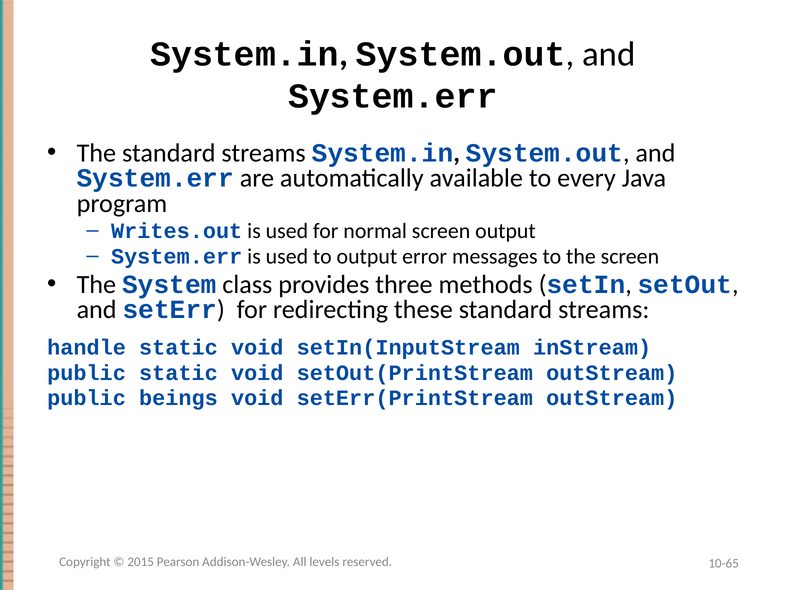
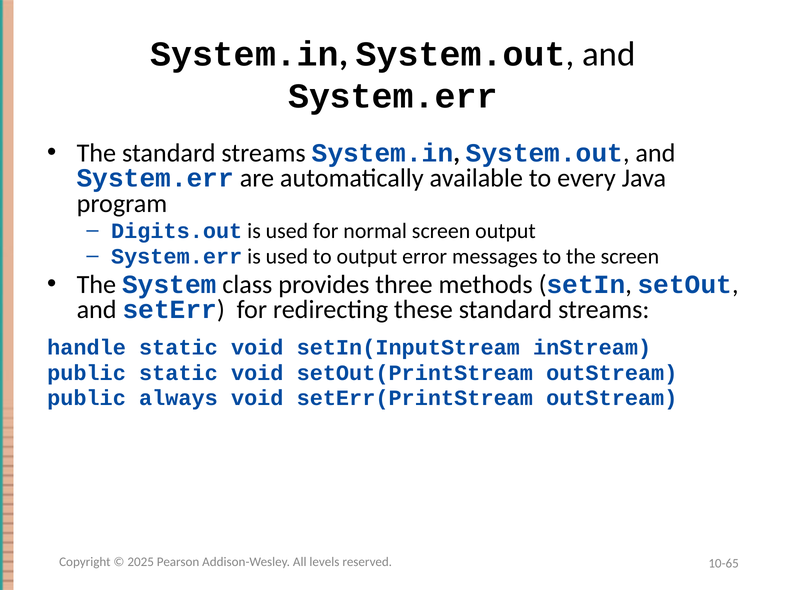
Writes.out: Writes.out -> Digits.out
beings: beings -> always
2015: 2015 -> 2025
